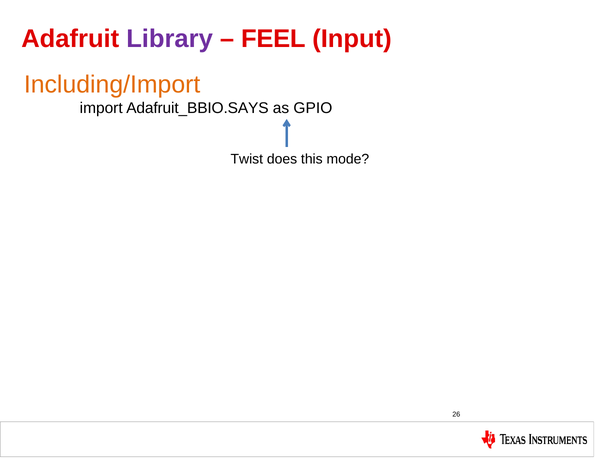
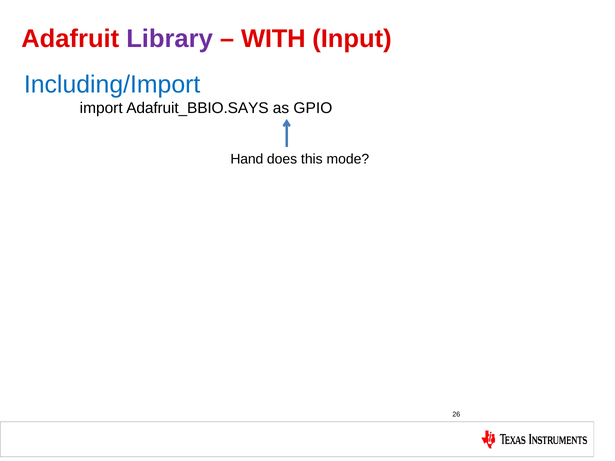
FEEL: FEEL -> WITH
Including/Import colour: orange -> blue
Twist: Twist -> Hand
